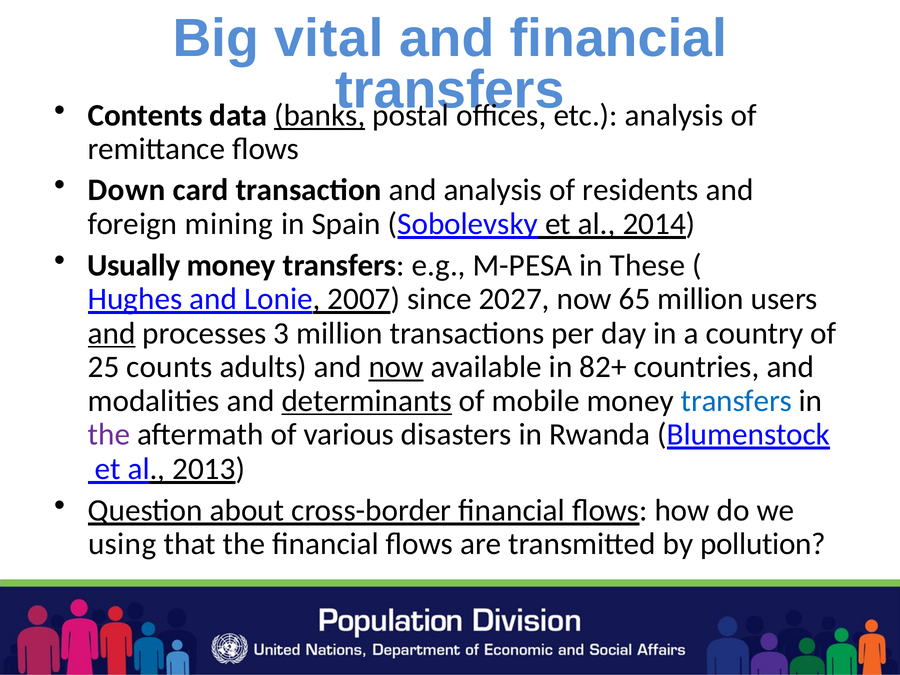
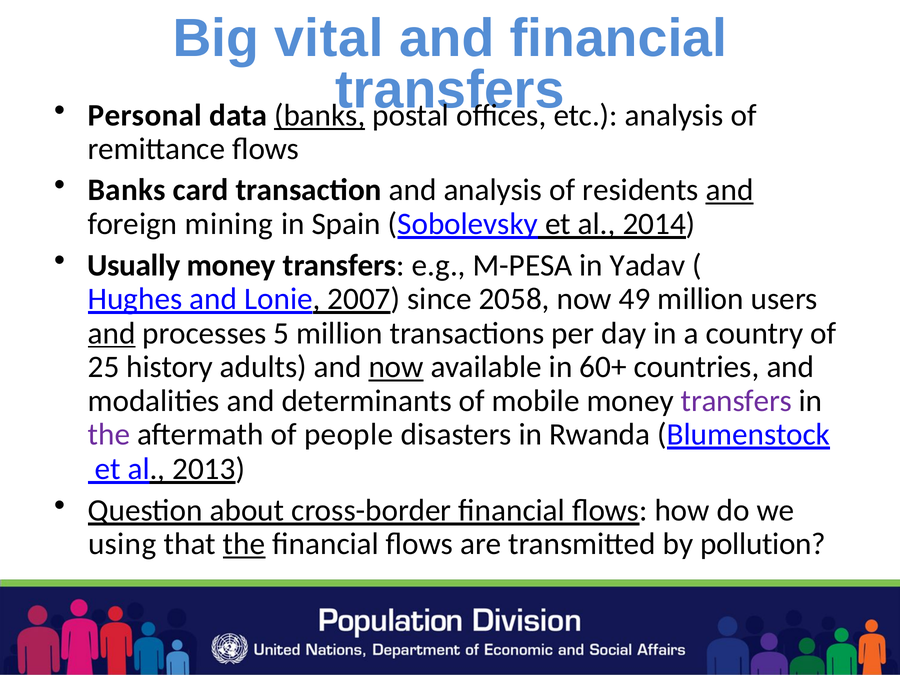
Contents: Contents -> Personal
Down at (127, 190): Down -> Banks
and at (730, 190) underline: none -> present
These: These -> Yadav
2027: 2027 -> 2058
65: 65 -> 49
3: 3 -> 5
counts: counts -> history
82+: 82+ -> 60+
determinants underline: present -> none
transfers at (736, 401) colour: blue -> purple
various: various -> people
the at (244, 544) underline: none -> present
